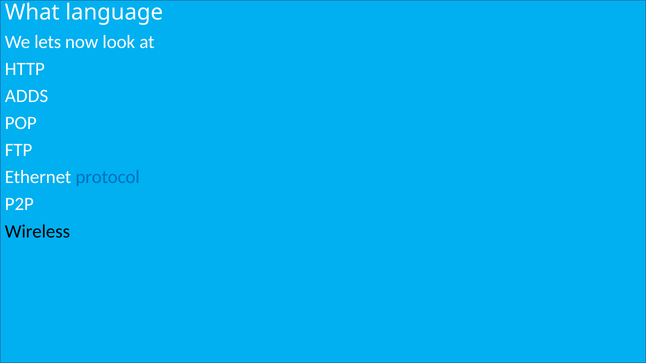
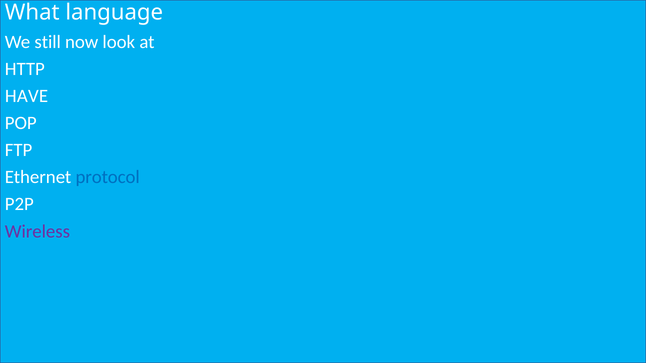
lets: lets -> still
ADDS: ADDS -> HAVE
Wireless colour: black -> purple
